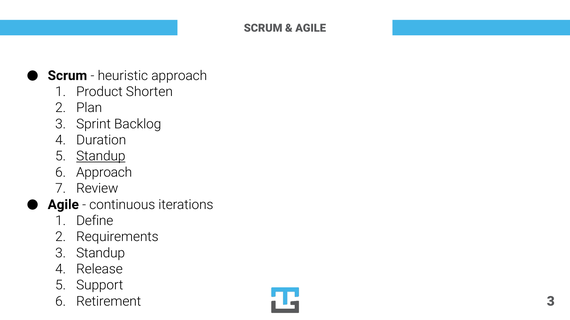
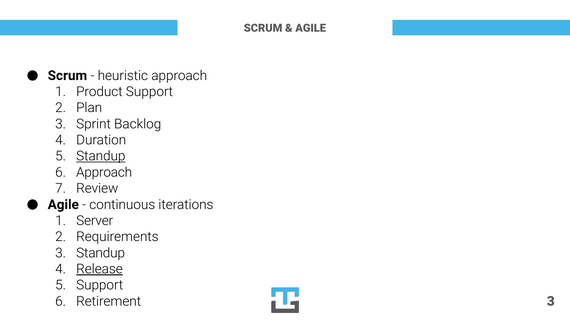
Product Shorten: Shorten -> Support
Define: Define -> Server
Release underline: none -> present
